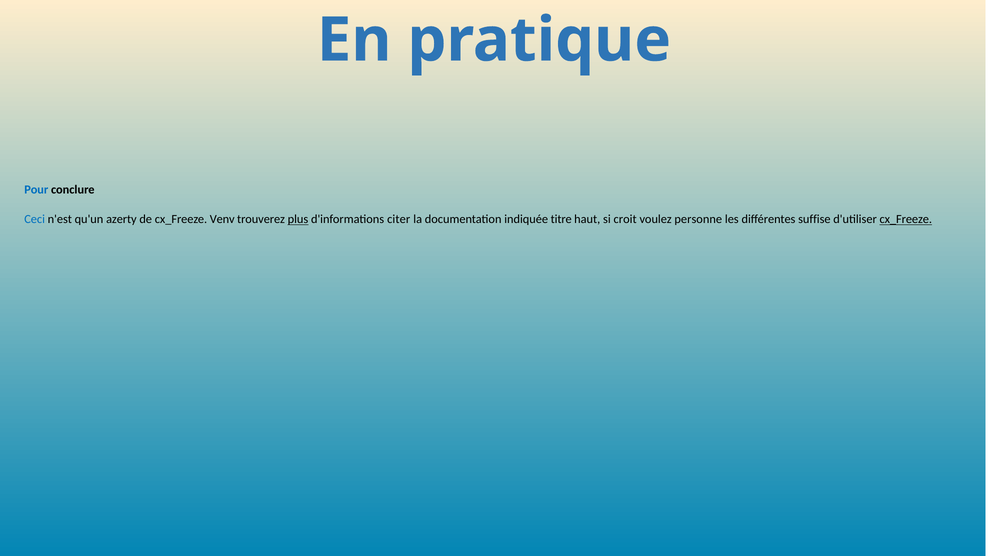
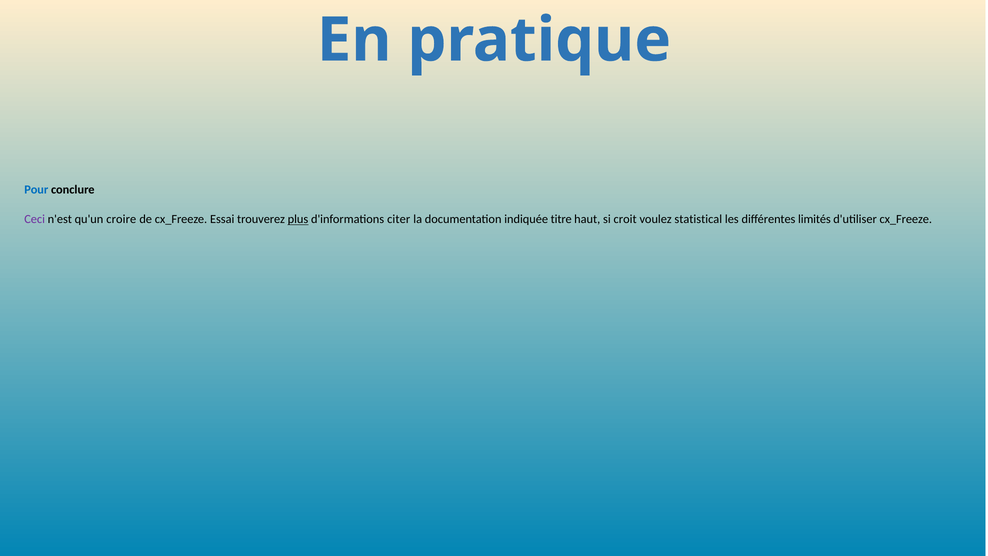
Ceci colour: blue -> purple
azerty: azerty -> croire
Venv: Venv -> Essai
personne: personne -> statistical
suffise: suffise -> limités
cx_Freeze at (906, 219) underline: present -> none
